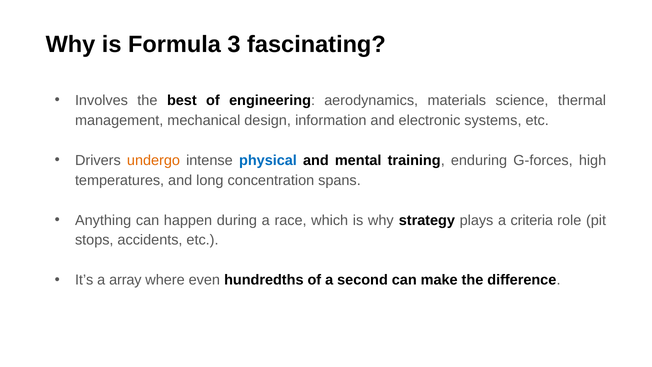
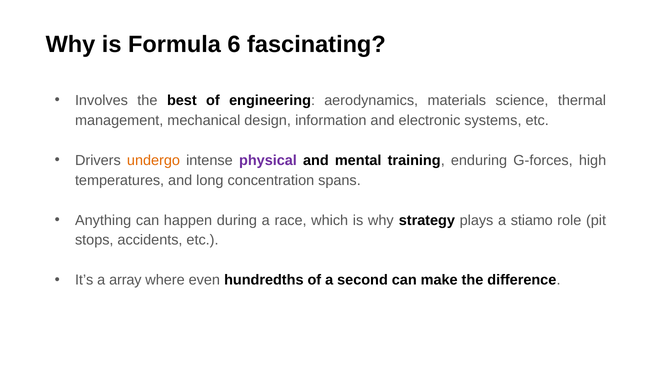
3: 3 -> 6
physical colour: blue -> purple
criteria: criteria -> stiamo
